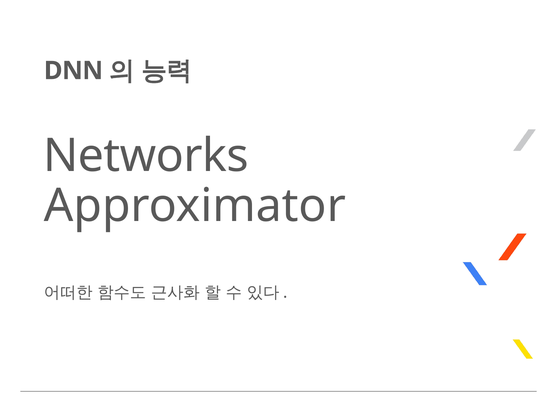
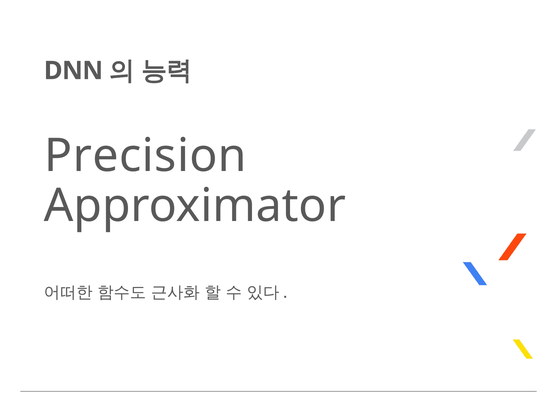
Networks: Networks -> Precision
